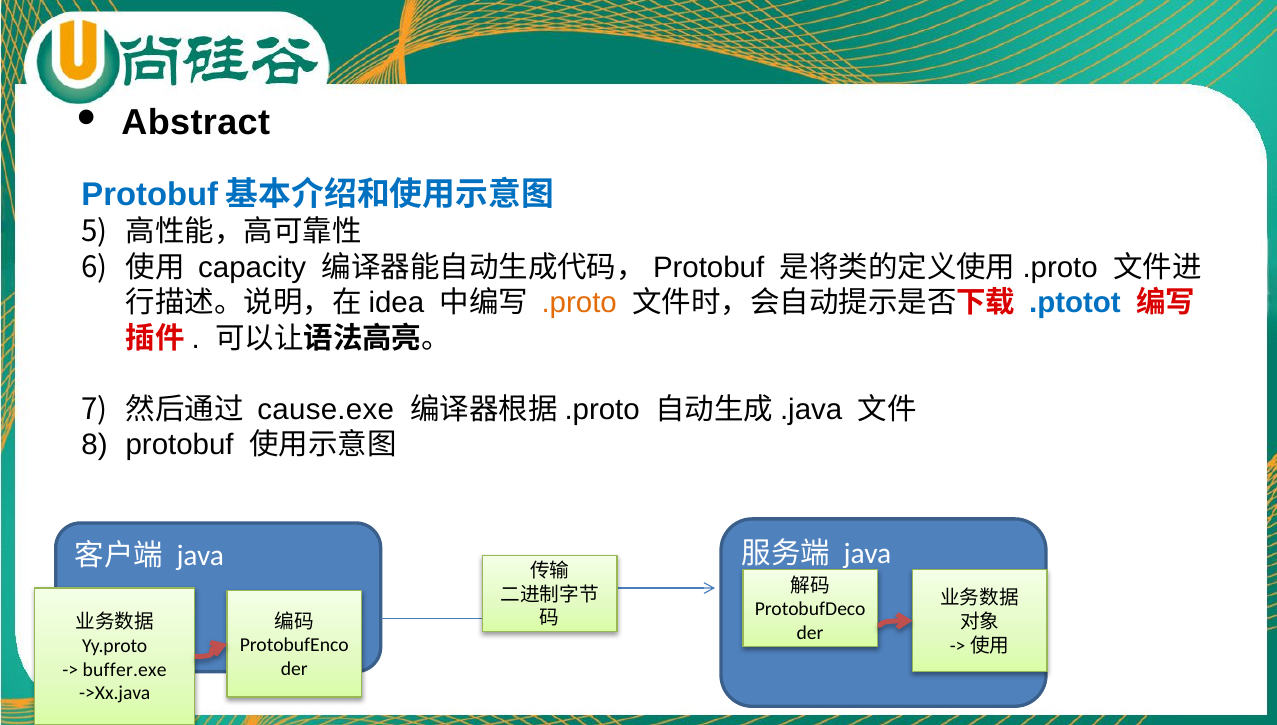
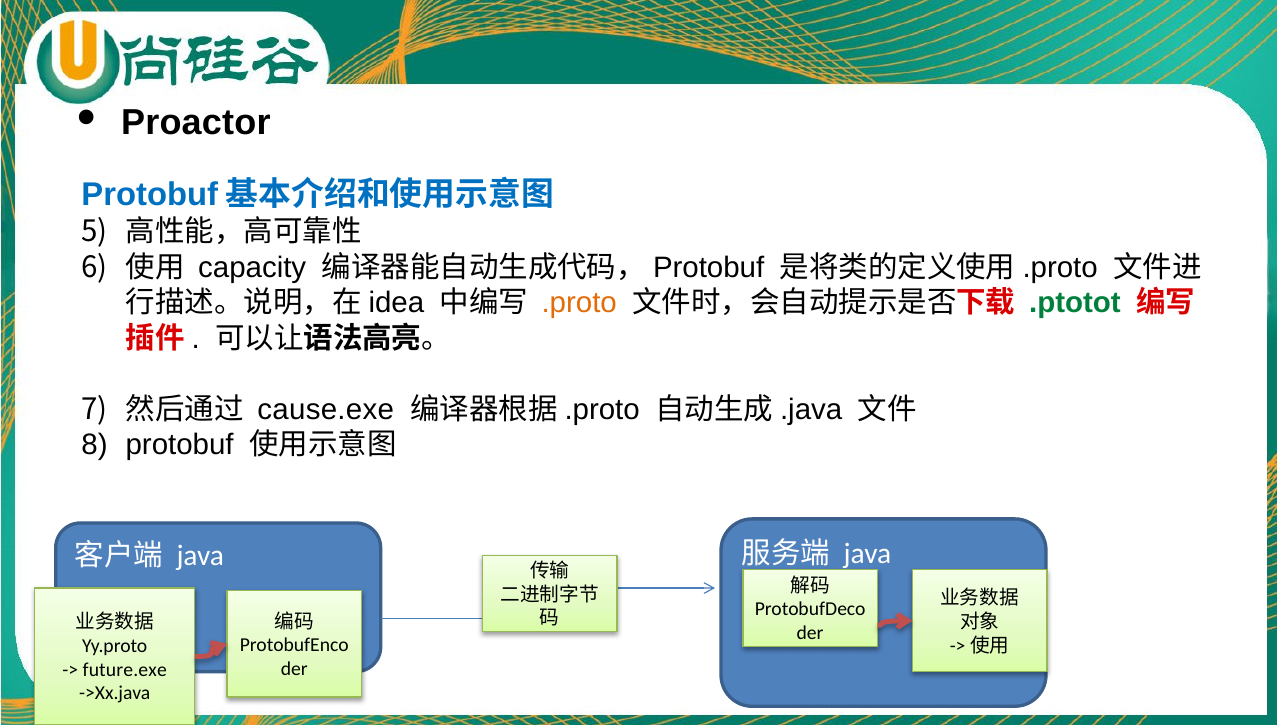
Abstract: Abstract -> Proactor
.ptotot colour: blue -> green
buffer.exe: buffer.exe -> future.exe
